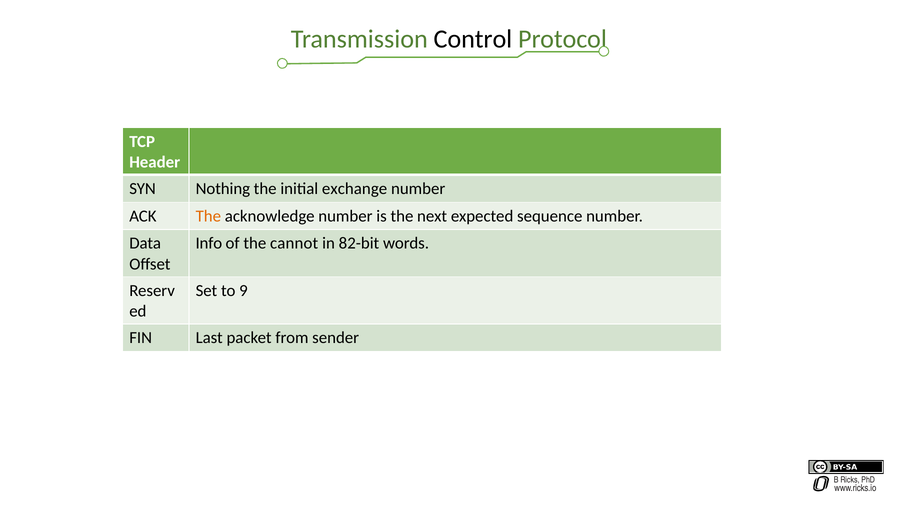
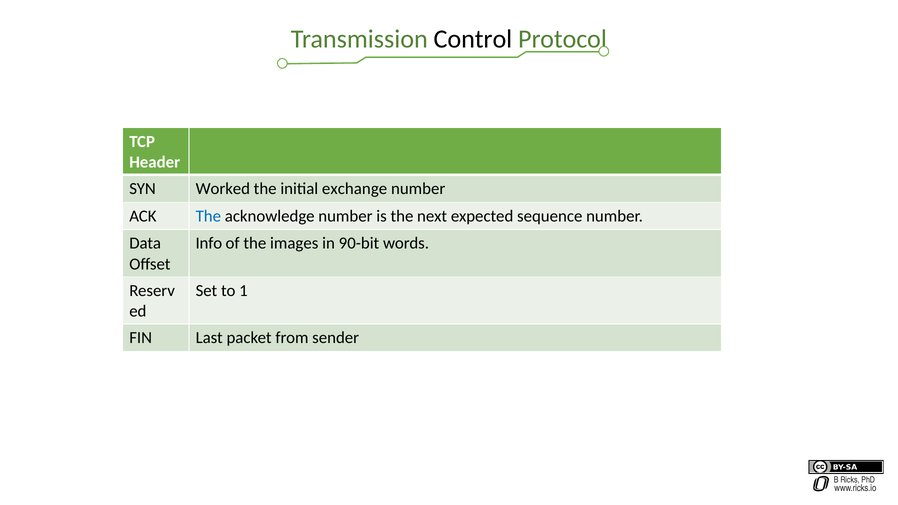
Nothing: Nothing -> Worked
The at (208, 216) colour: orange -> blue
cannot: cannot -> images
82-bit: 82-bit -> 90-bit
9: 9 -> 1
